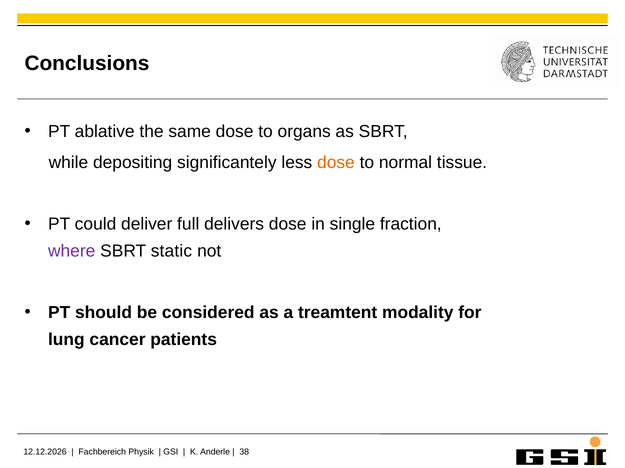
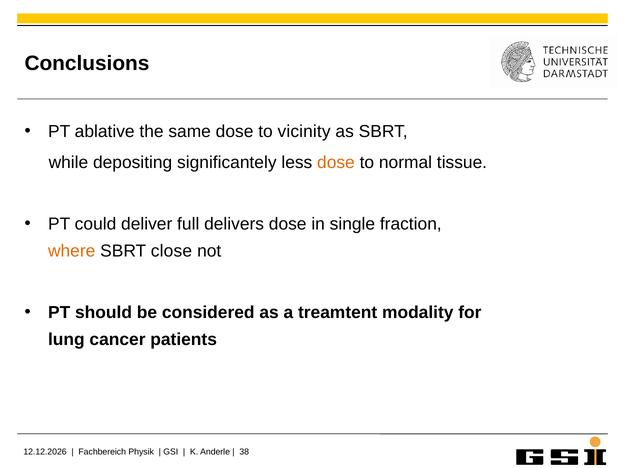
organs: organs -> vicinity
where colour: purple -> orange
static: static -> close
